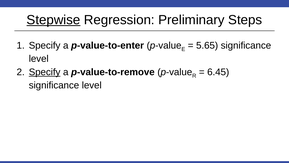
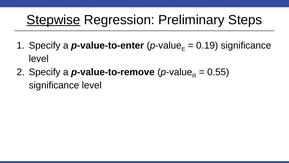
5.65: 5.65 -> 0.19
Specify at (45, 72) underline: present -> none
6.45: 6.45 -> 0.55
